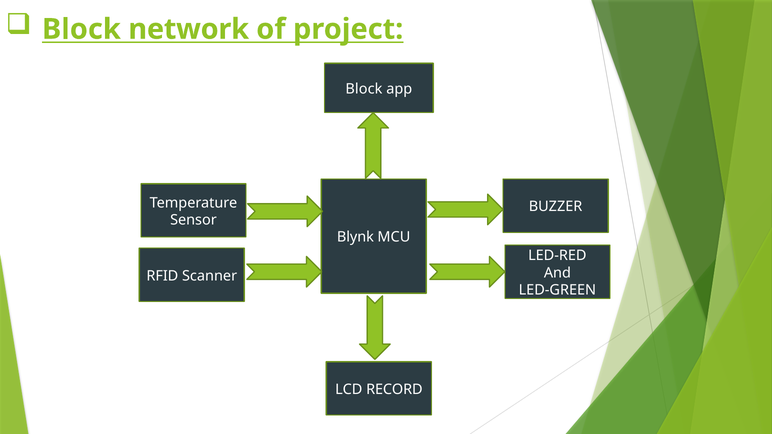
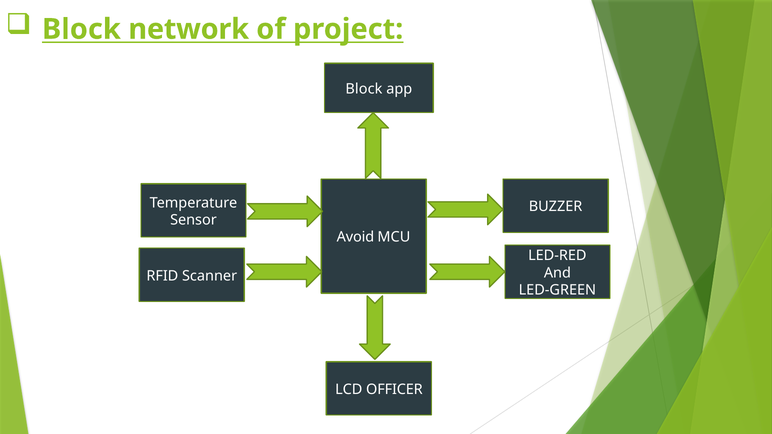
Blynk: Blynk -> Avoid
RECORD: RECORD -> OFFICER
